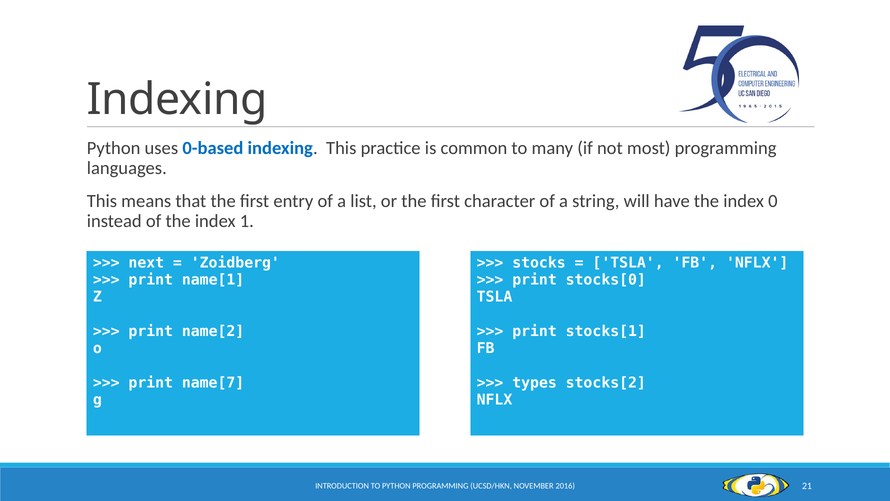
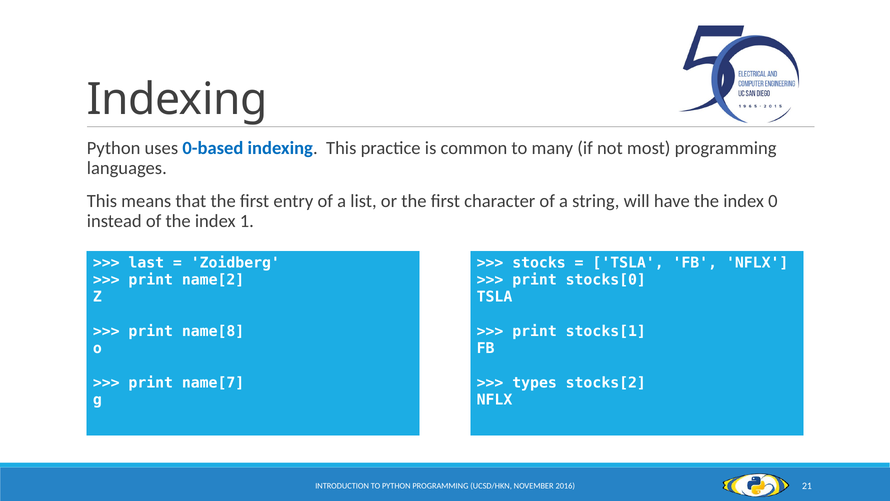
next: next -> last
name[1: name[1 -> name[2
name[2: name[2 -> name[8
